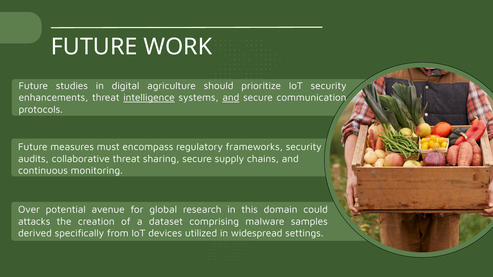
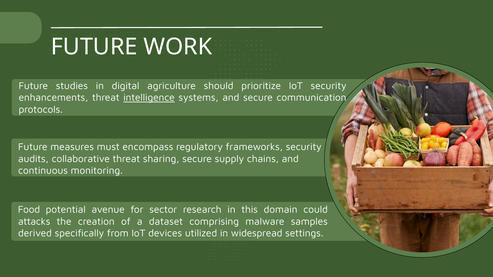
and at (231, 98) underline: present -> none
Over: Over -> Food
global: global -> sector
